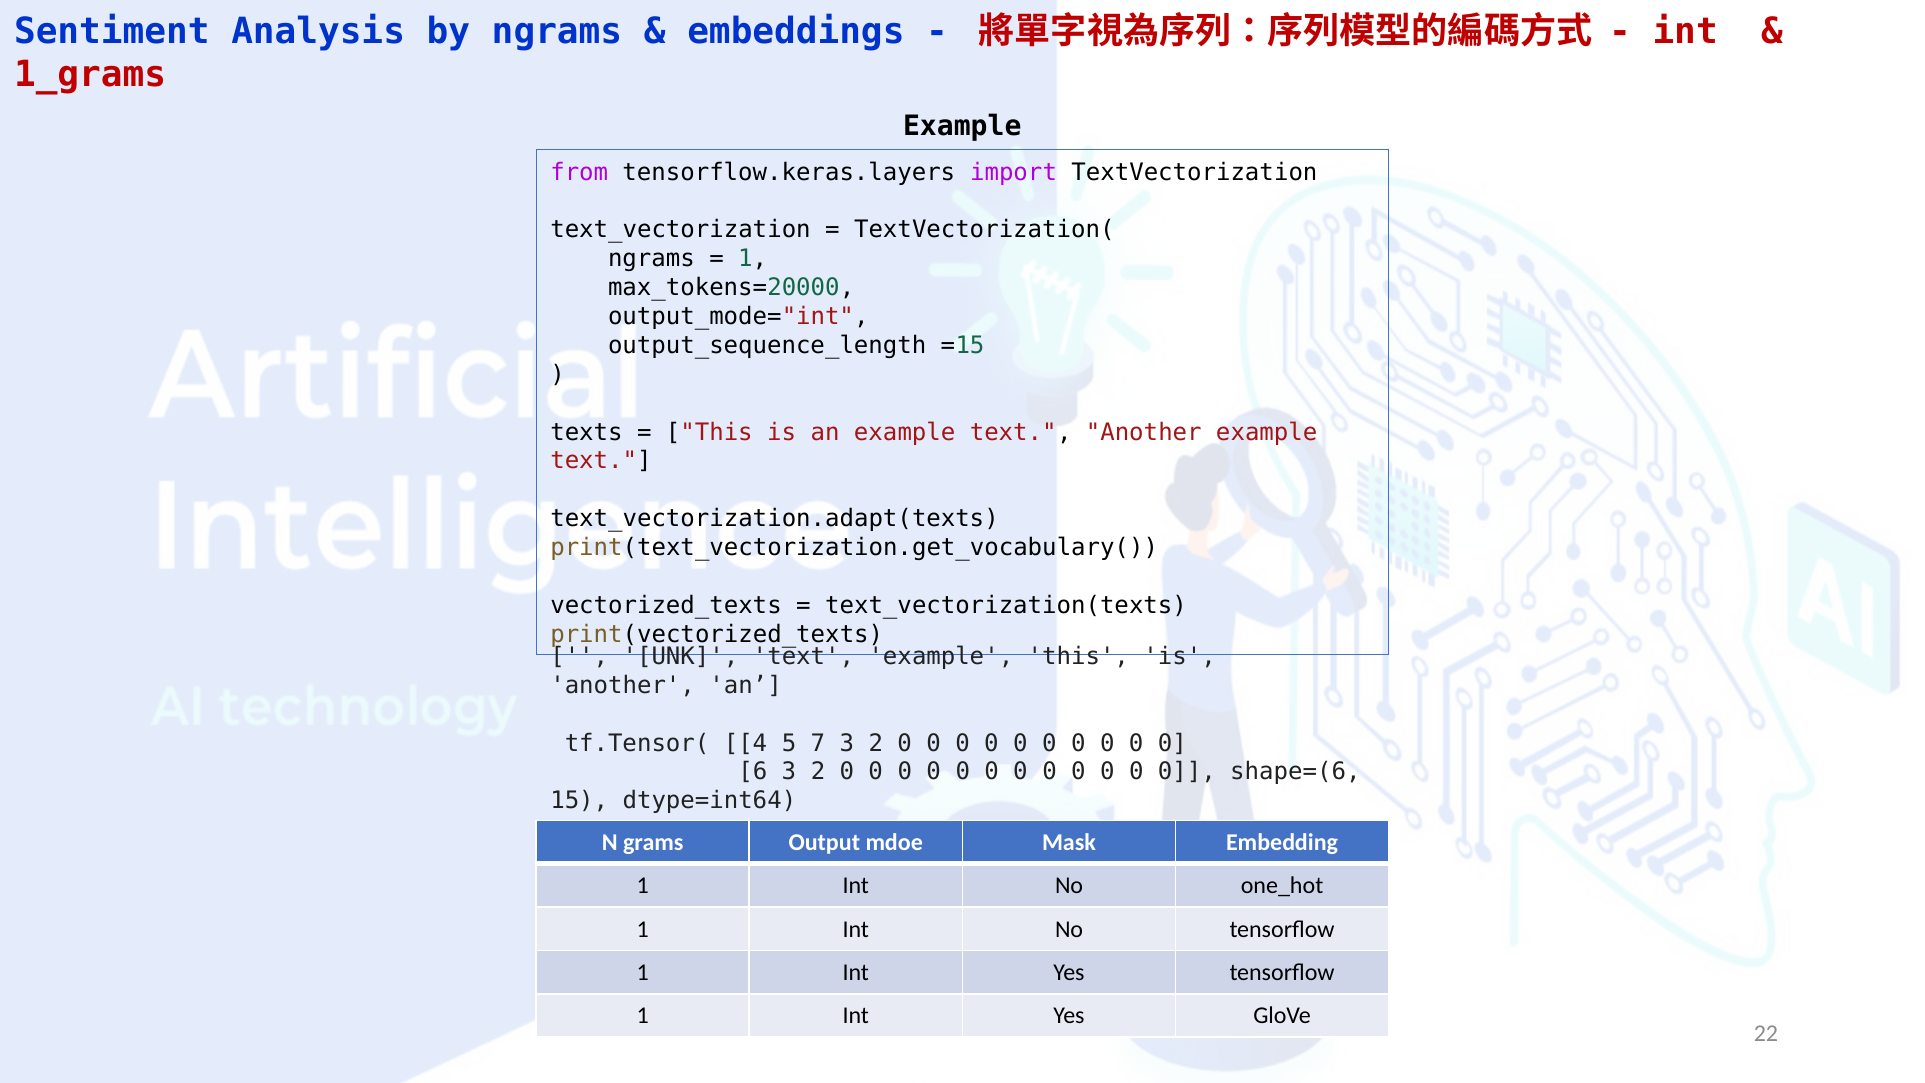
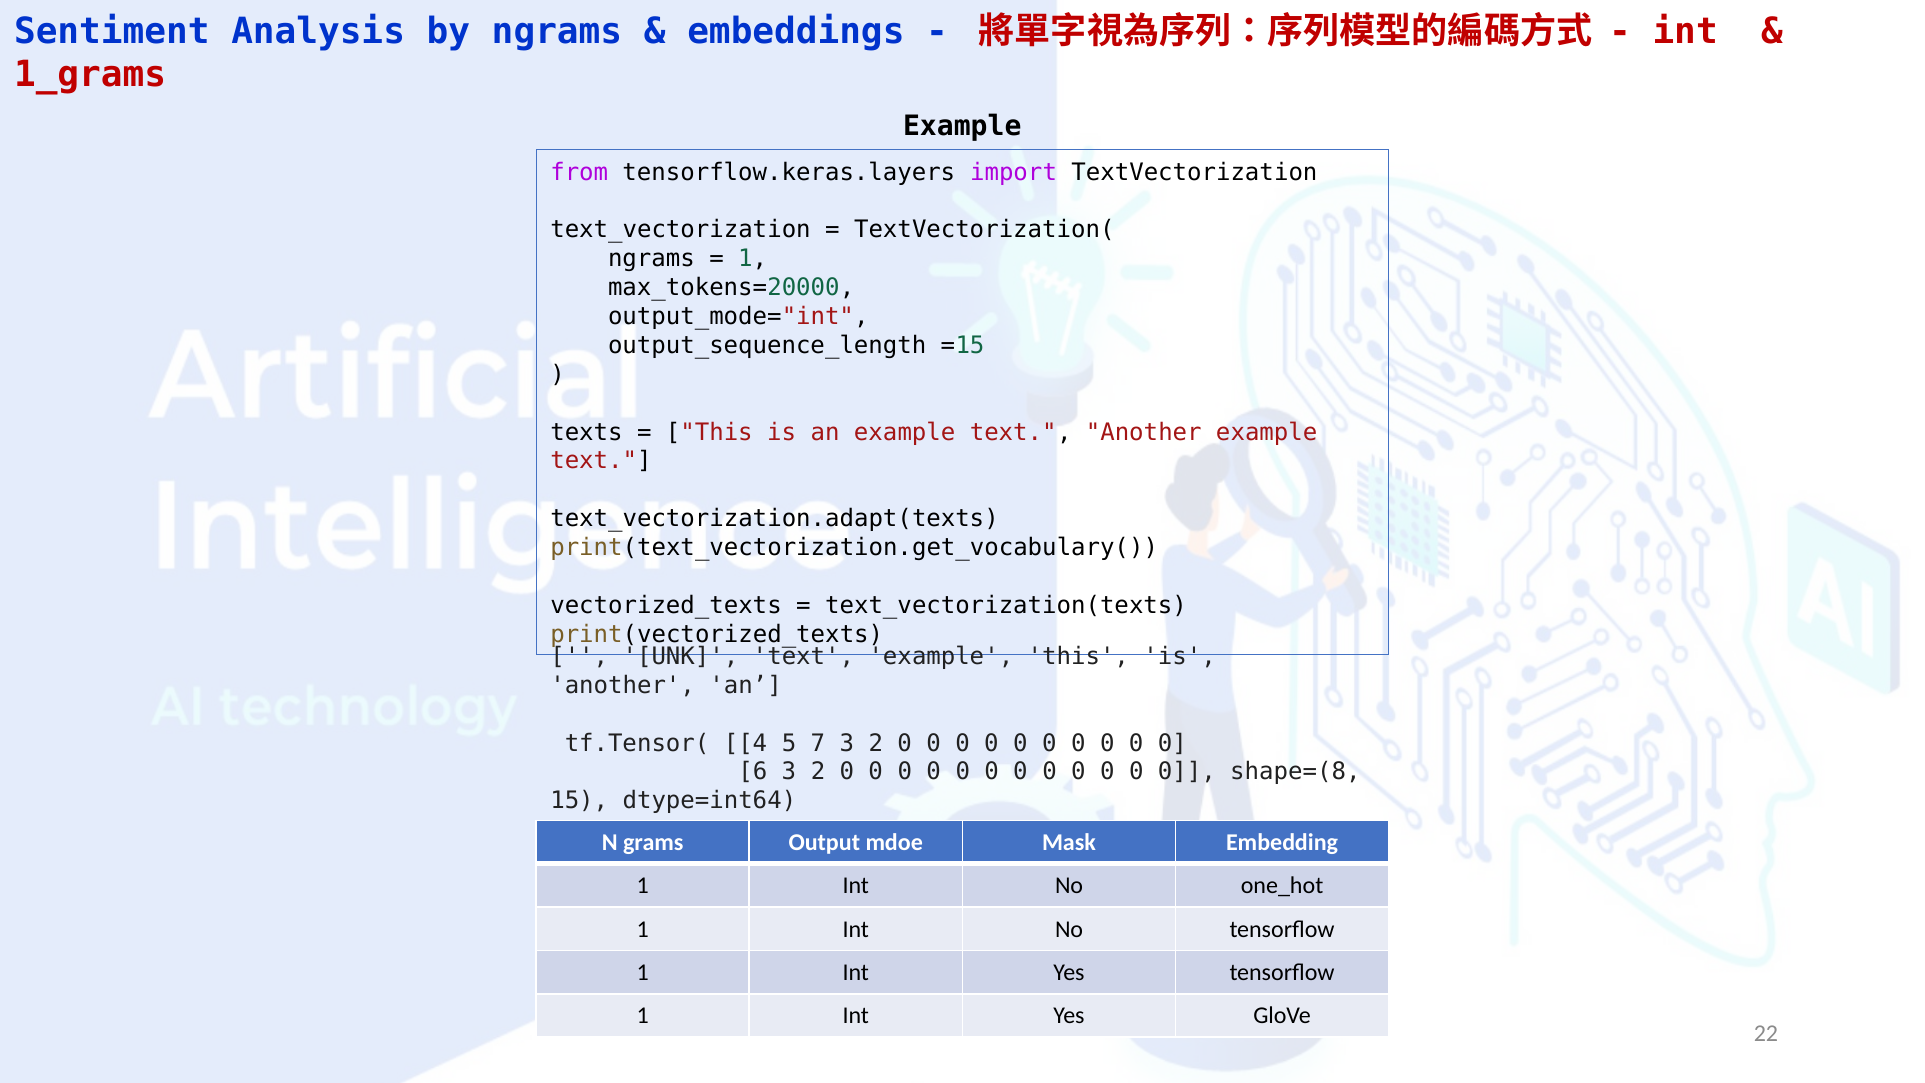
shape=(6: shape=(6 -> shape=(8
